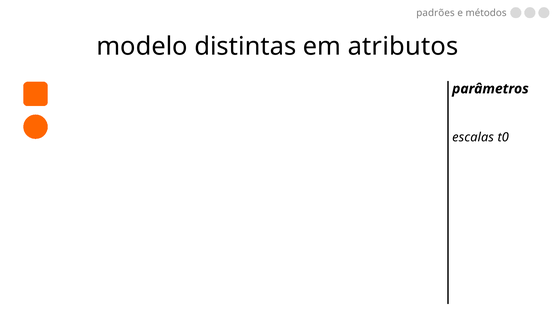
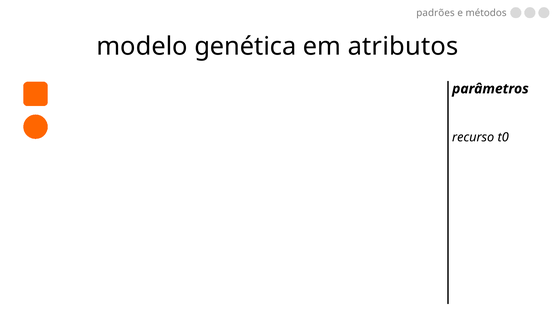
distintas: distintas -> genética
escalas: escalas -> recurso
